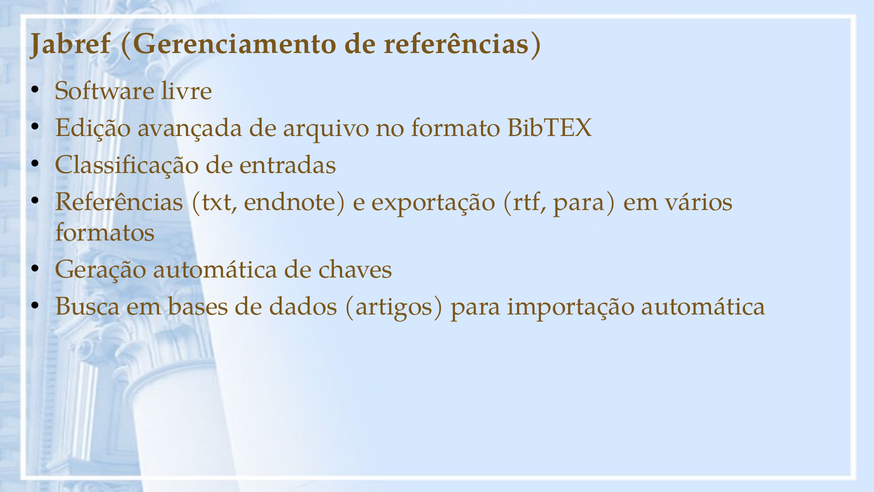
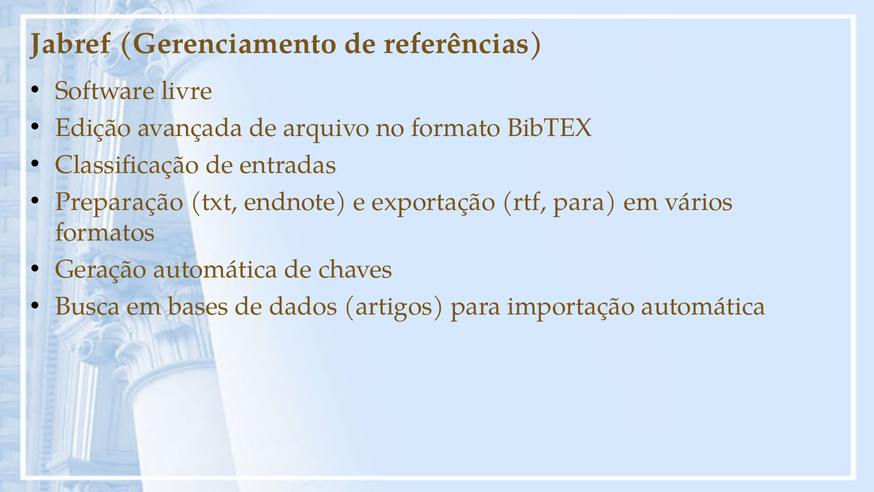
Referências at (119, 202): Referências -> Preparação
